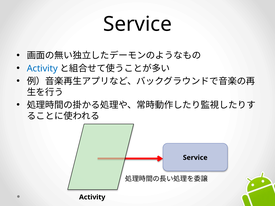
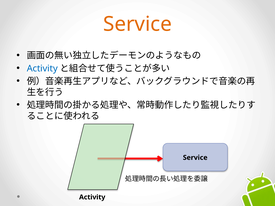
Service at (137, 24) colour: black -> orange
